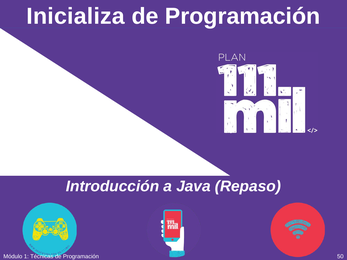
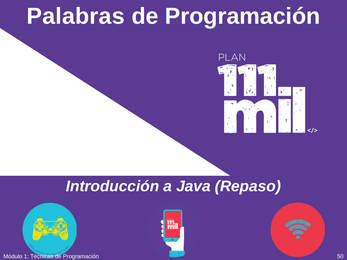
Inicializa: Inicializa -> Palabras
